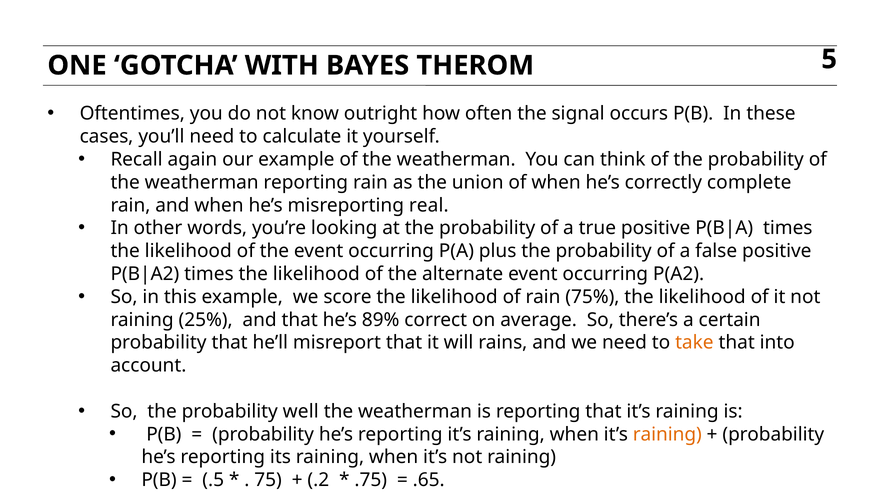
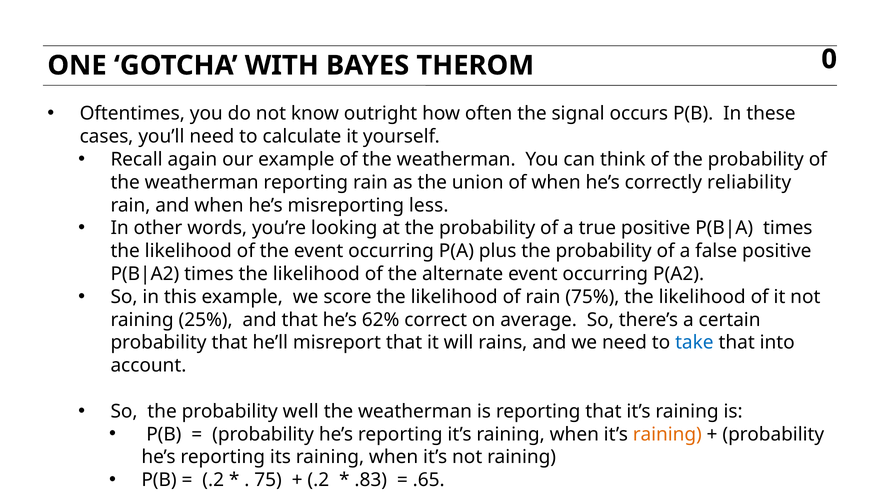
5: 5 -> 0
complete: complete -> reliability
real: real -> less
89%: 89% -> 62%
take colour: orange -> blue
.5 at (213, 480): .5 -> .2
.75: .75 -> .83
